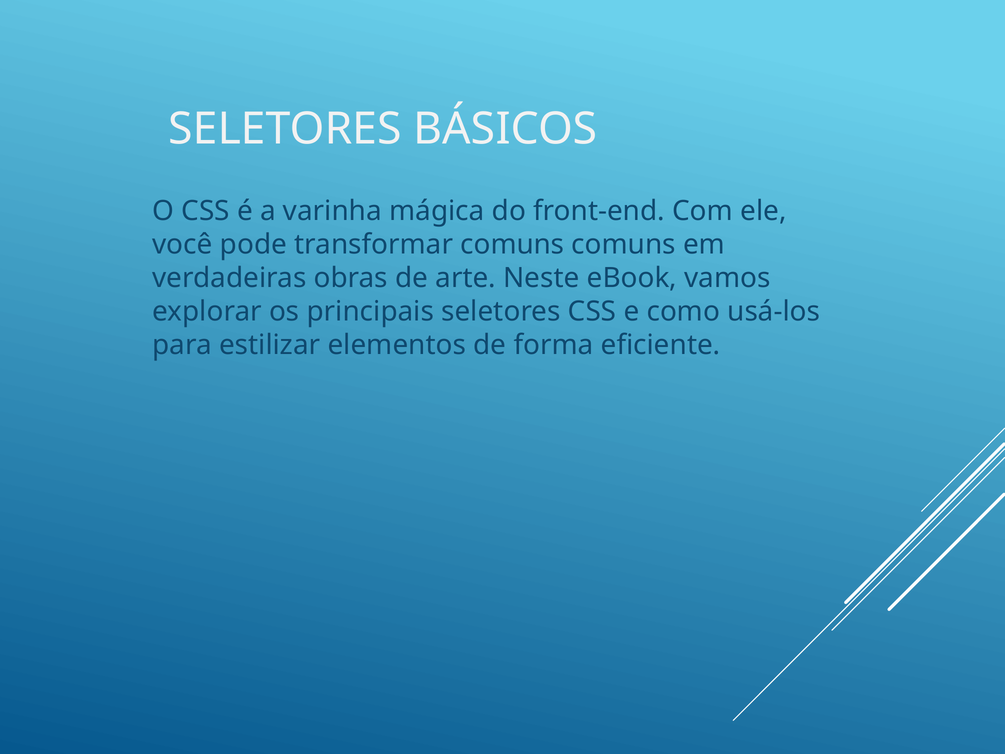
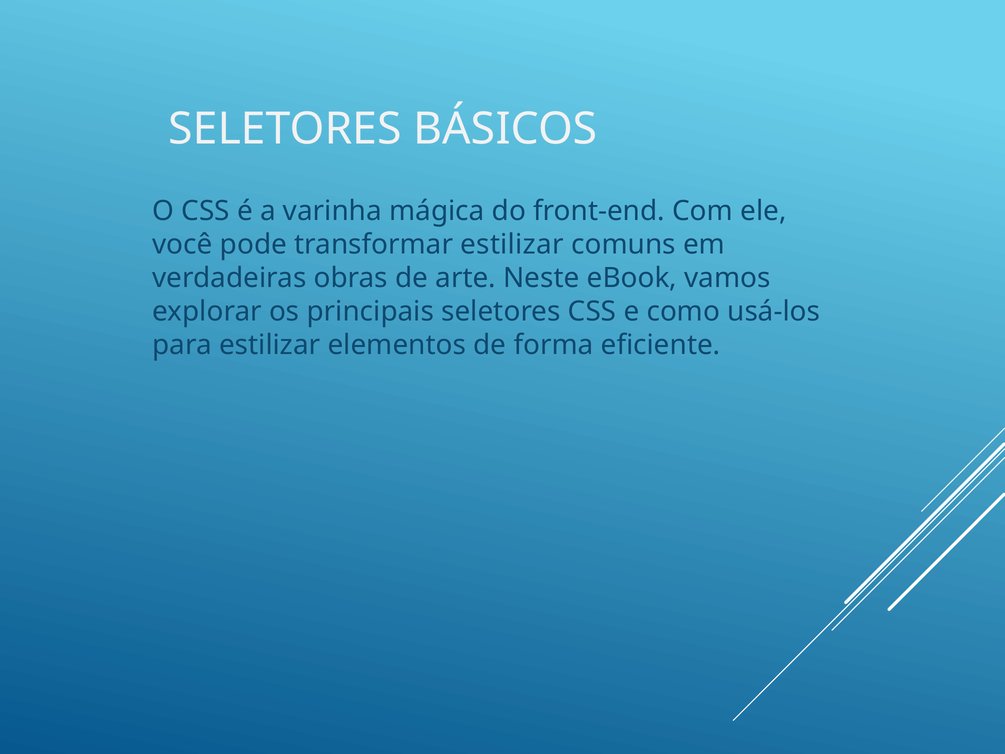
transformar comuns: comuns -> estilizar
